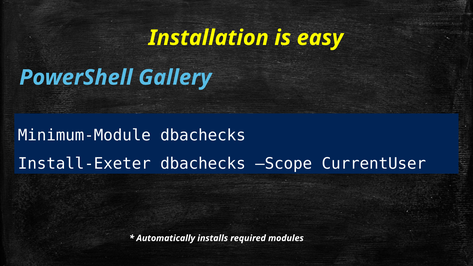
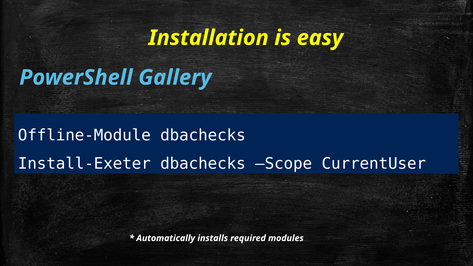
Minimum-Module: Minimum-Module -> Offline-Module
